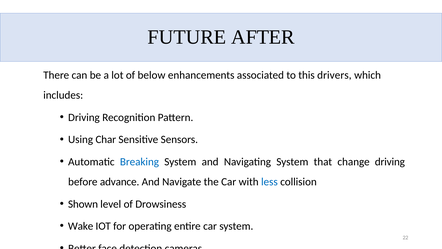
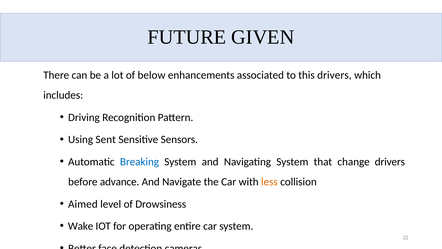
AFTER: AFTER -> GIVEN
Char: Char -> Sent
change driving: driving -> drivers
less colour: blue -> orange
Shown: Shown -> Aimed
